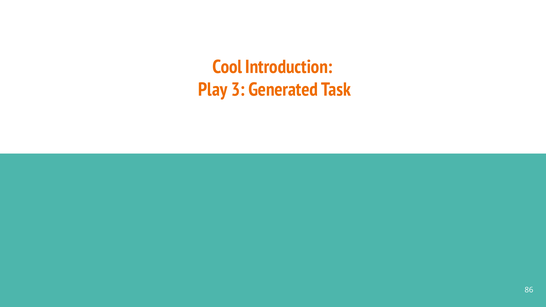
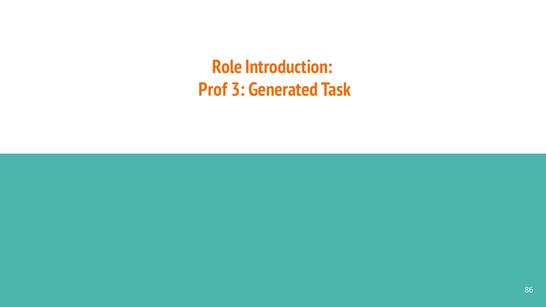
Cool: Cool -> Role
Play: Play -> Prof
